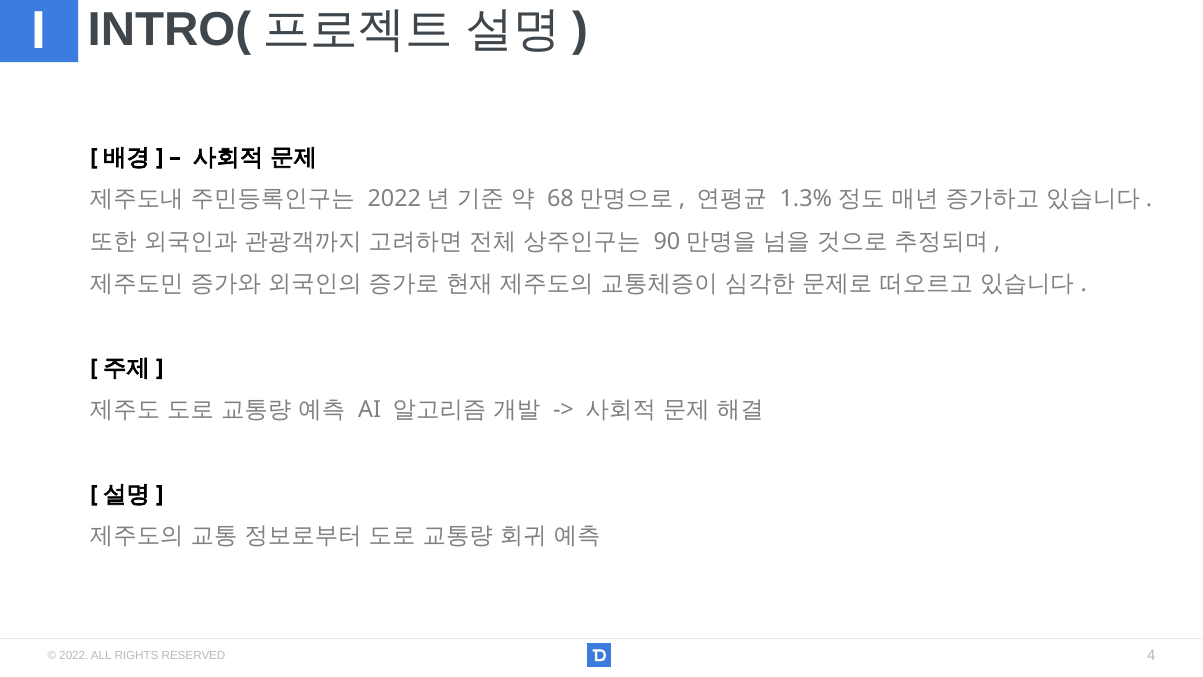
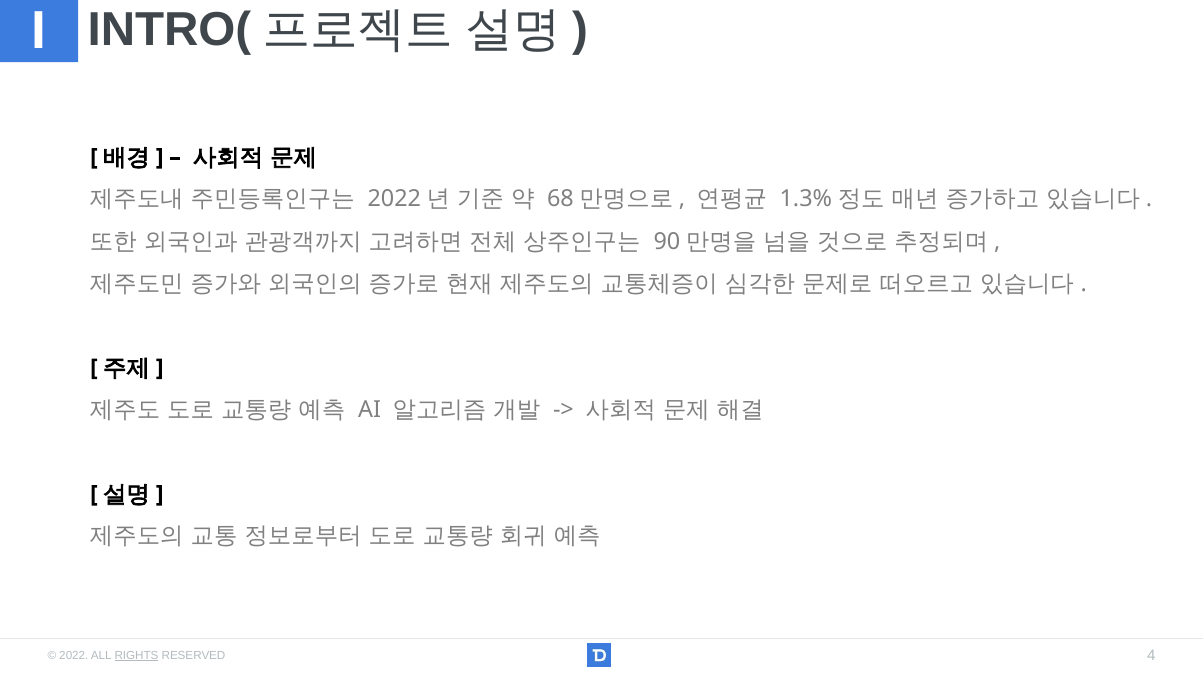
RIGHTS underline: none -> present
